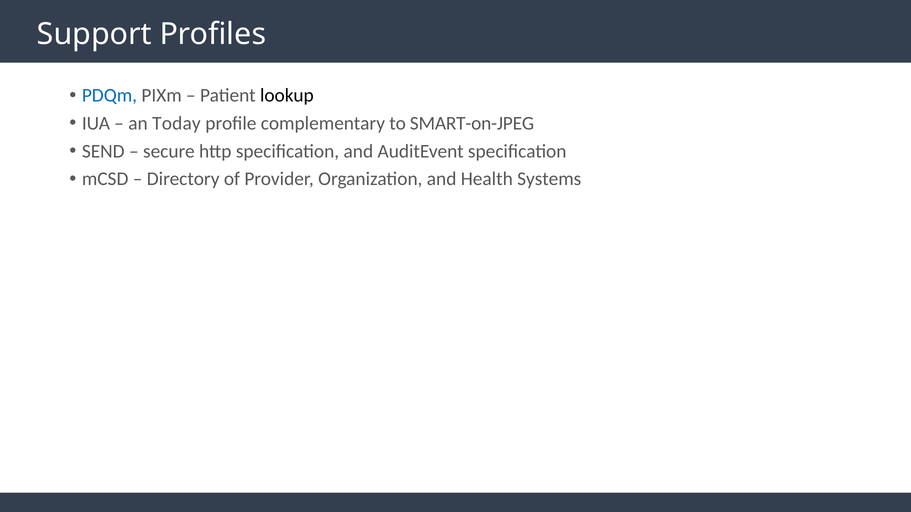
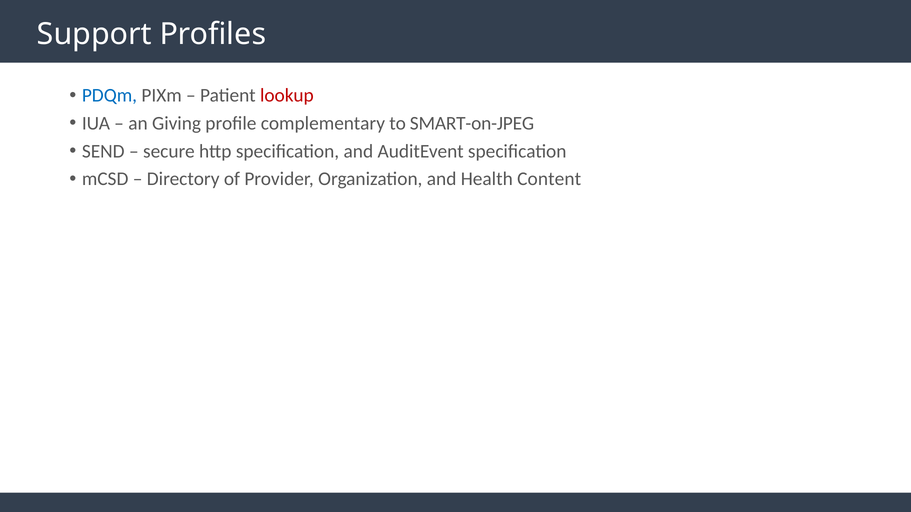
lookup colour: black -> red
Today: Today -> Giving
Systems: Systems -> Content
